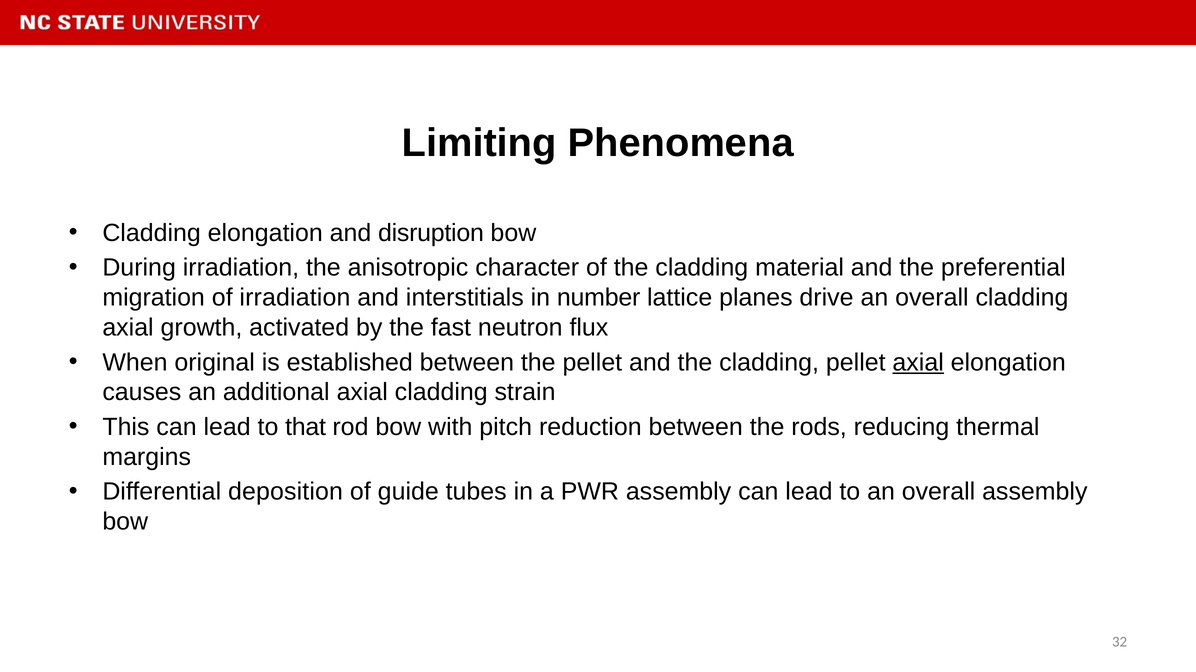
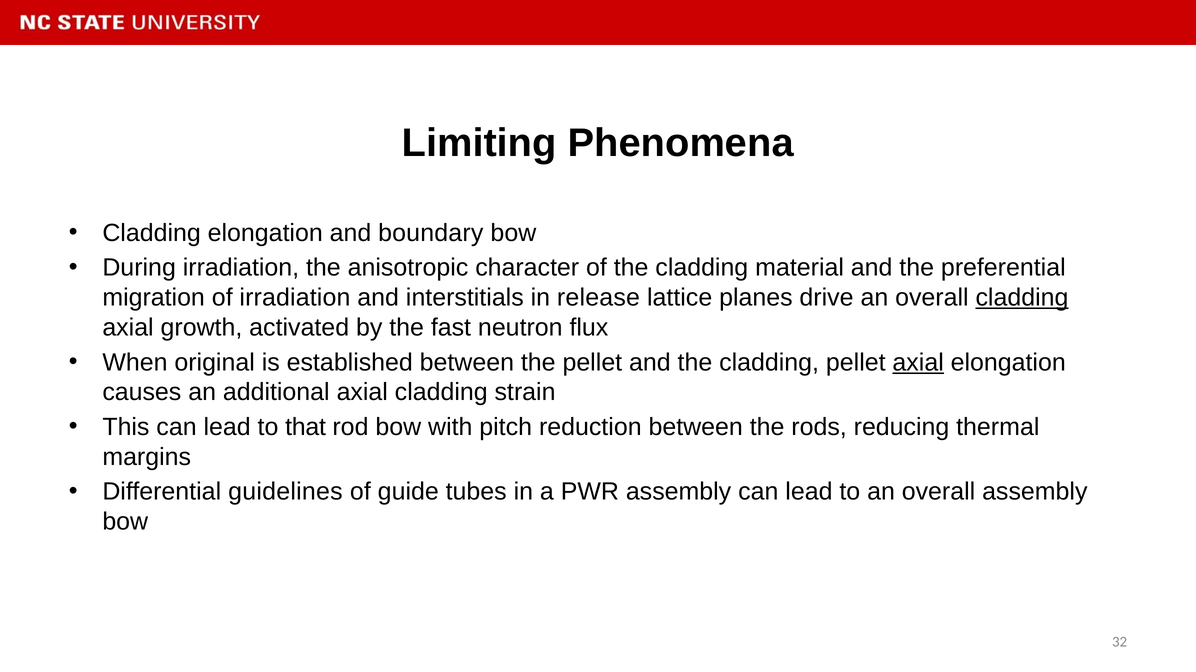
disruption: disruption -> boundary
number: number -> release
cladding at (1022, 298) underline: none -> present
deposition: deposition -> guidelines
